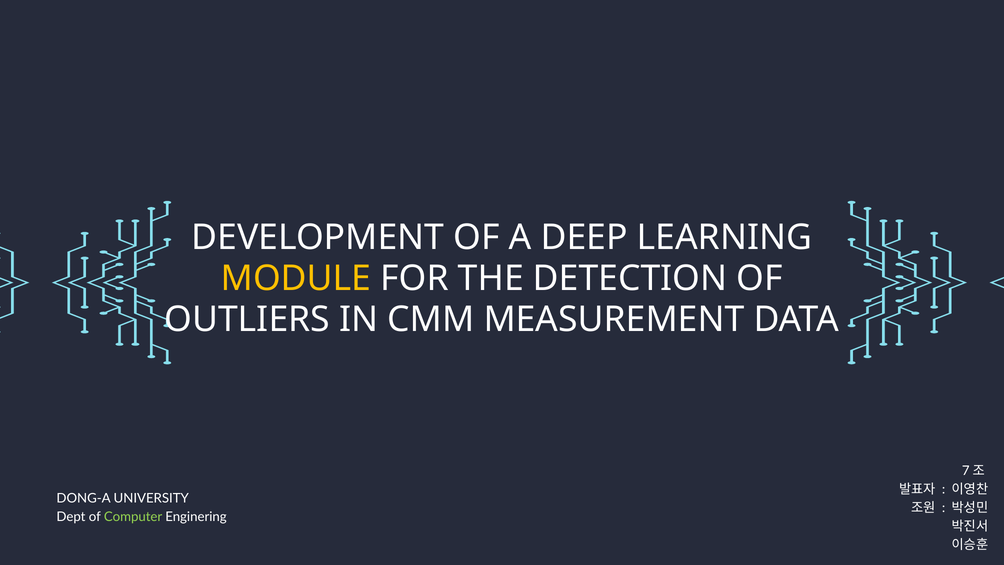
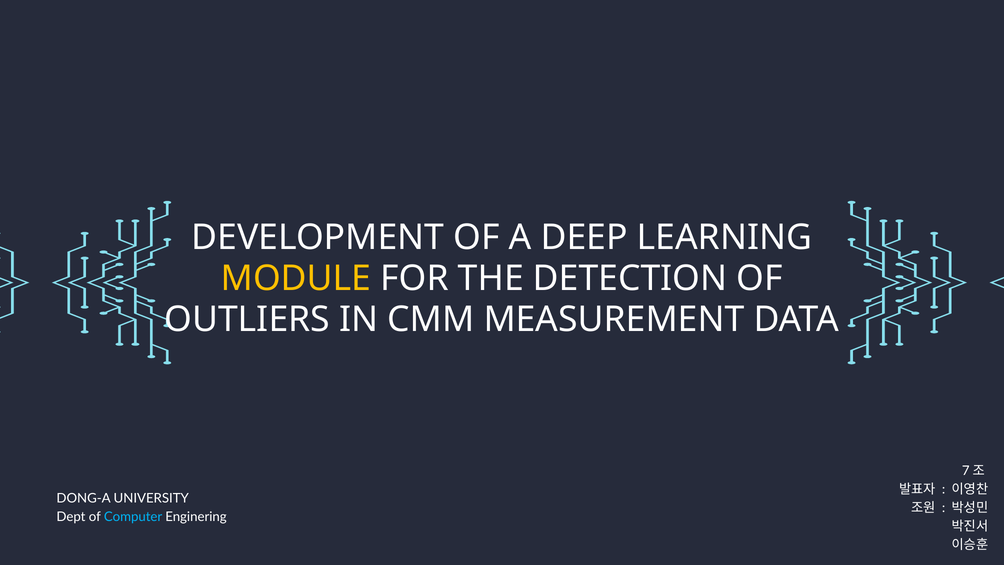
Computer colour: light green -> light blue
